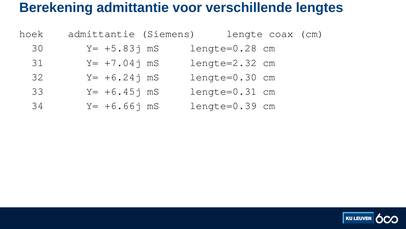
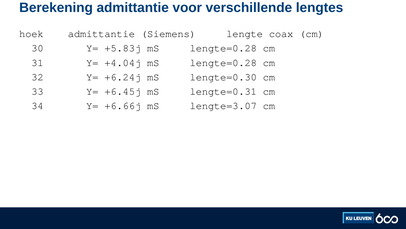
+7.04j: +7.04j -> +4.04j
lengte=2.32 at (223, 62): lengte=2.32 -> lengte=0.28
lengte=0.39: lengte=0.39 -> lengte=3.07
